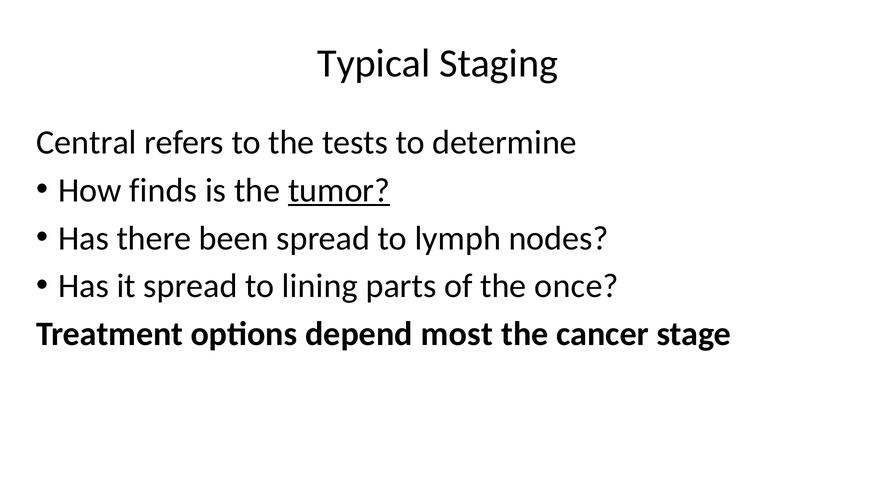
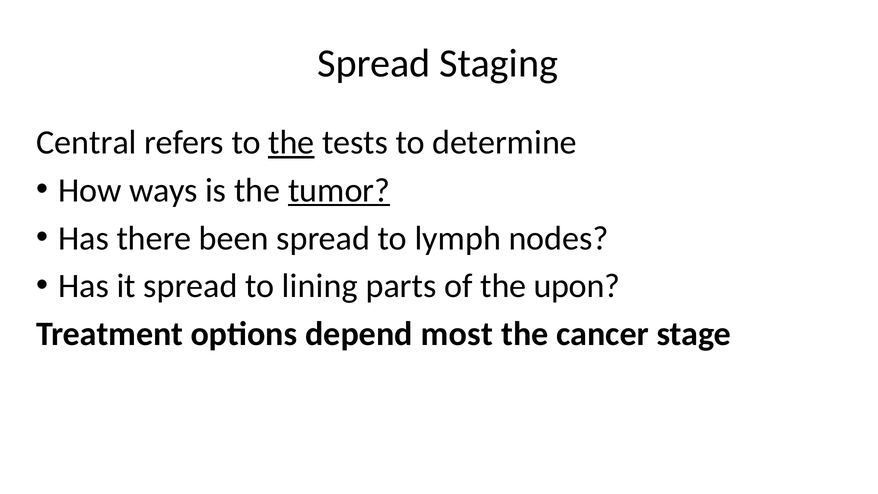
Typical at (374, 64): Typical -> Spread
the at (291, 143) underline: none -> present
finds: finds -> ways
once: once -> upon
